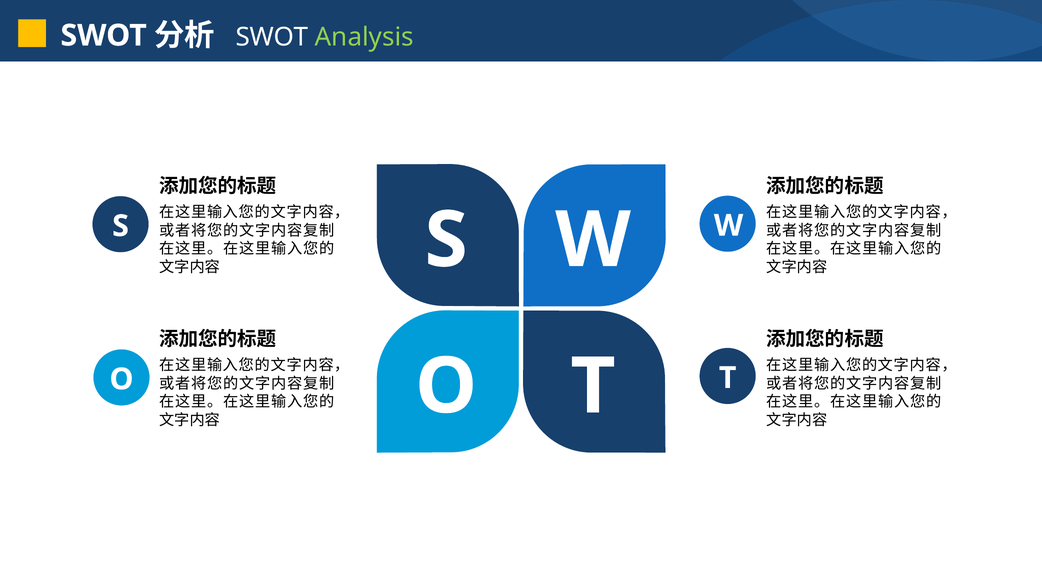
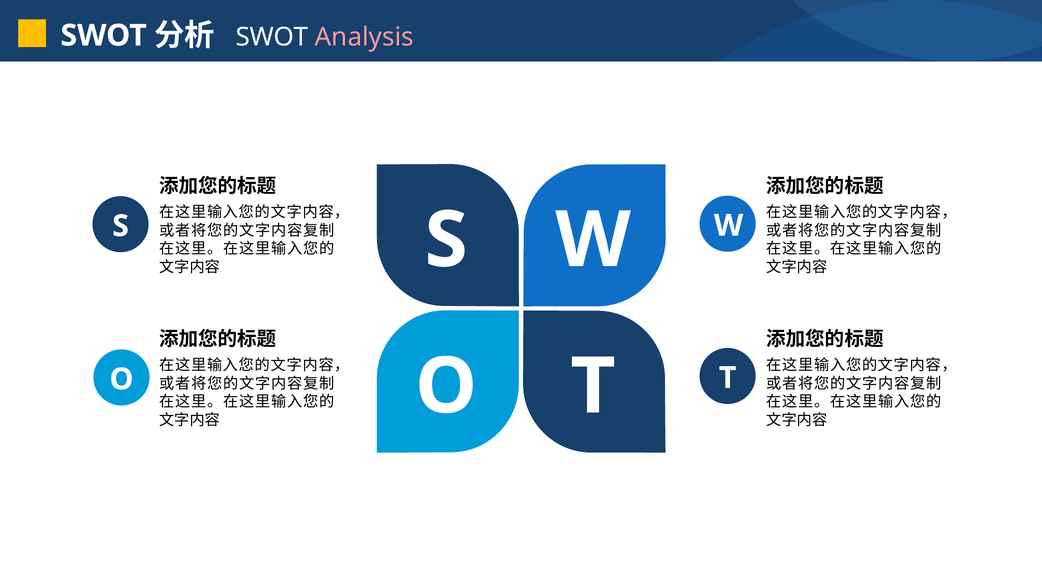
Analysis colour: light green -> pink
